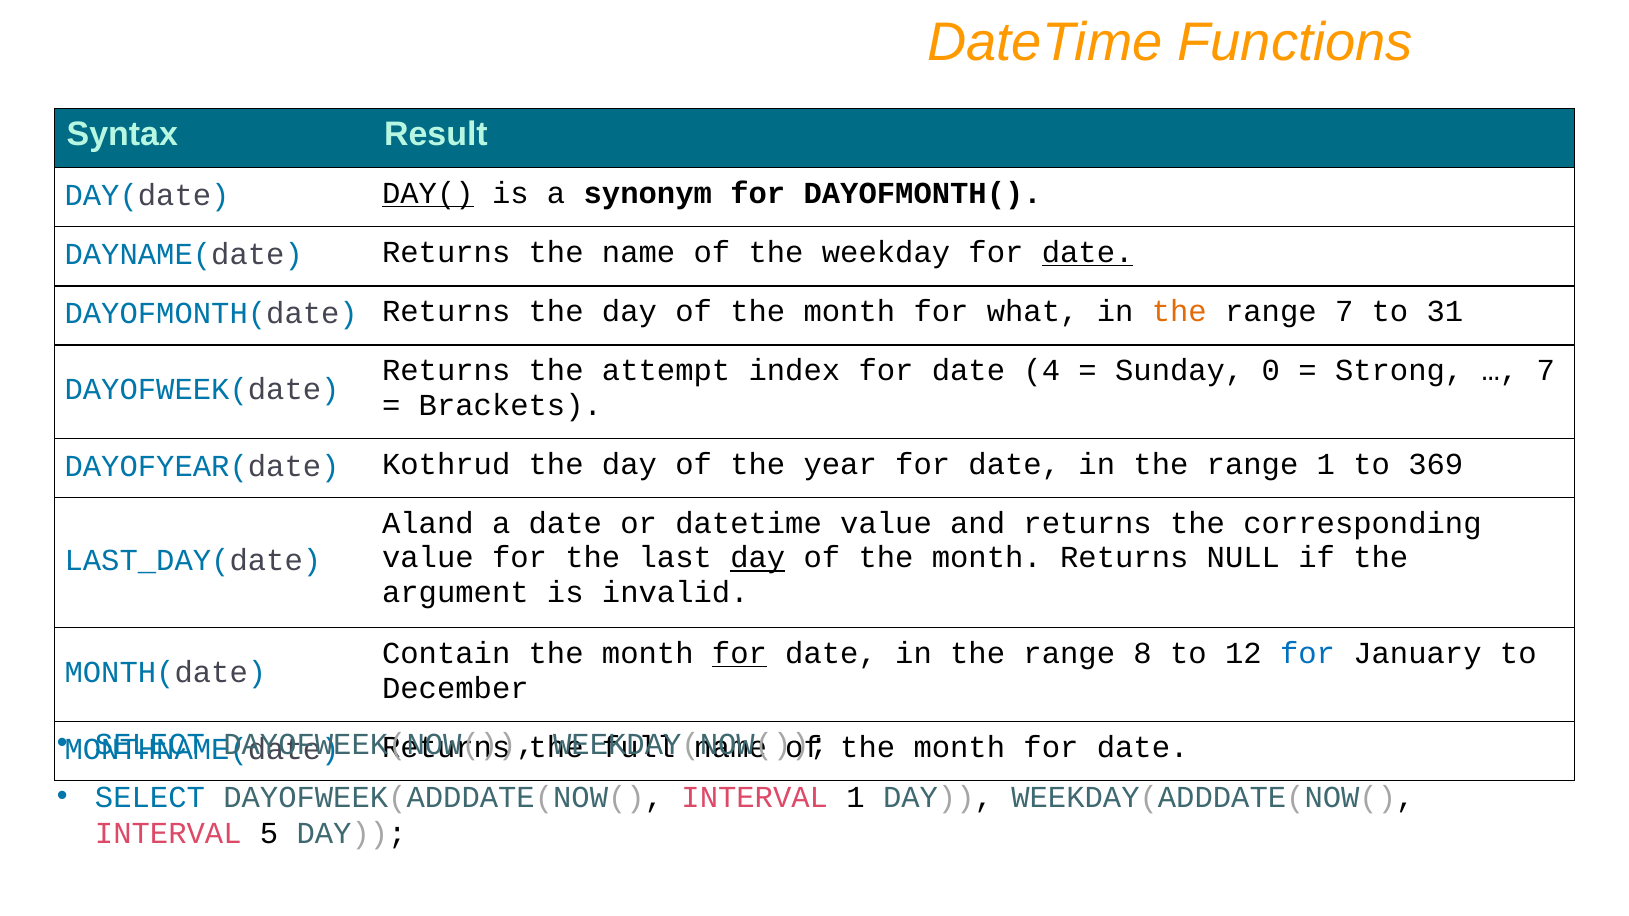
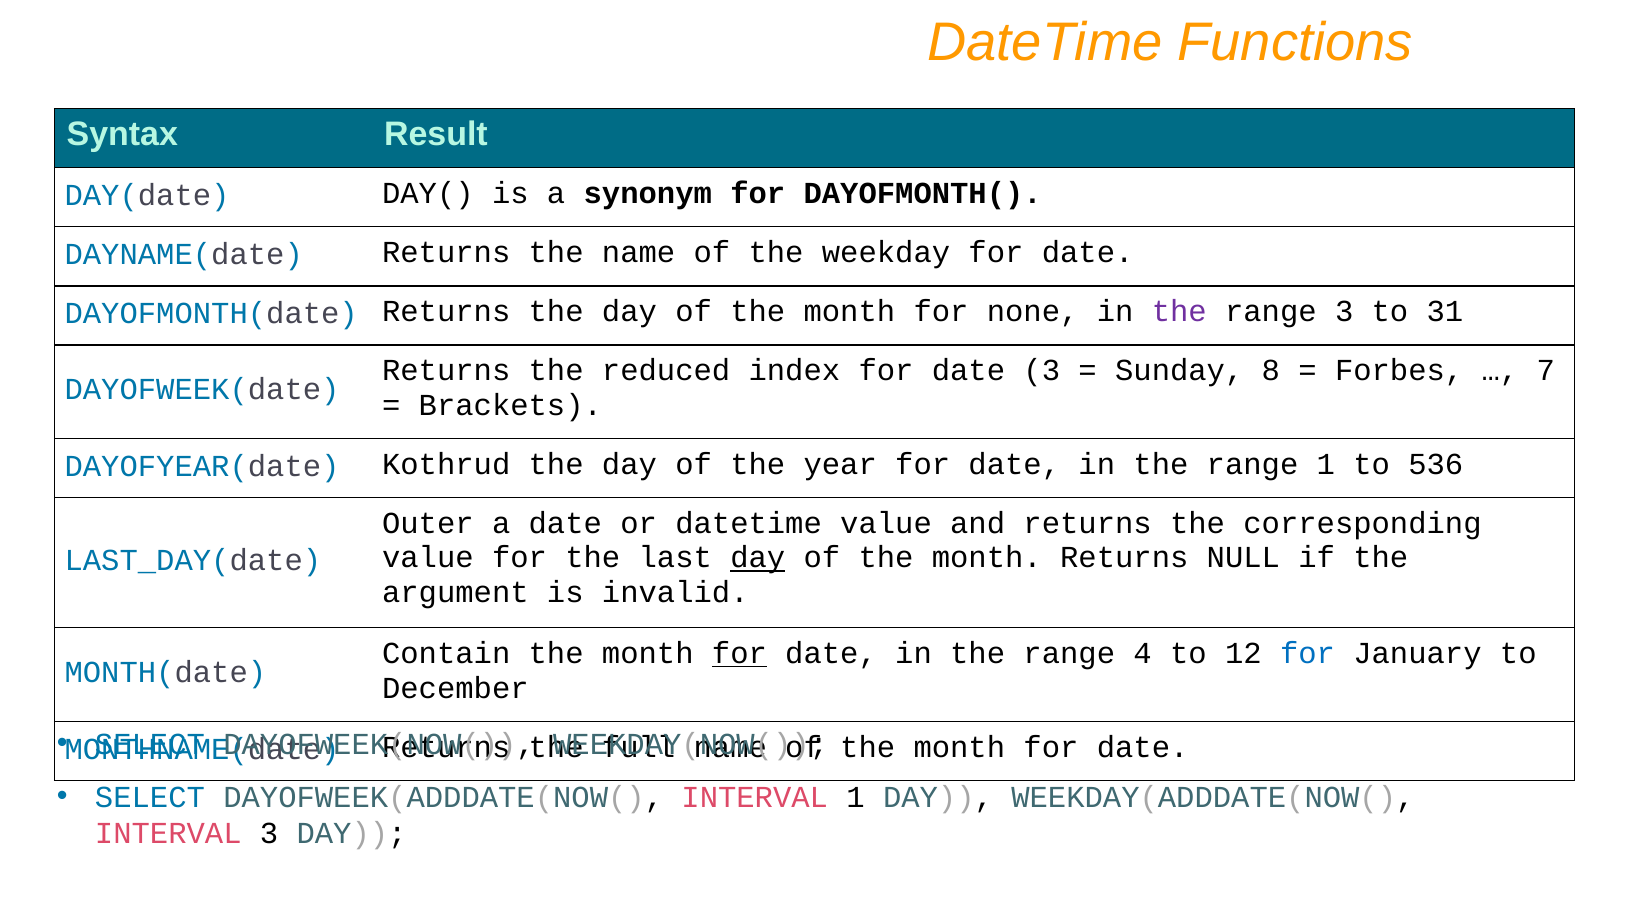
DAY( underline: present -> none
date at (1088, 252) underline: present -> none
what: what -> none
the at (1179, 312) colour: orange -> purple
range 7: 7 -> 3
attempt: attempt -> reduced
date 4: 4 -> 3
0: 0 -> 8
Strong: Strong -> Forbes
369: 369 -> 536
Aland: Aland -> Outer
8: 8 -> 4
INTERVAL 5: 5 -> 3
